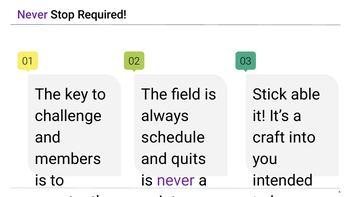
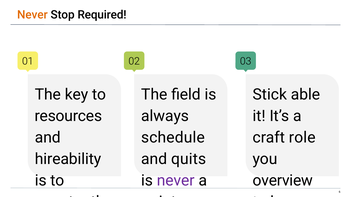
Never at (32, 15) colour: purple -> orange
challenge: challenge -> resources
into: into -> role
members: members -> hireability
intended: intended -> overview
